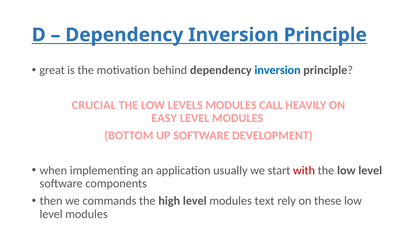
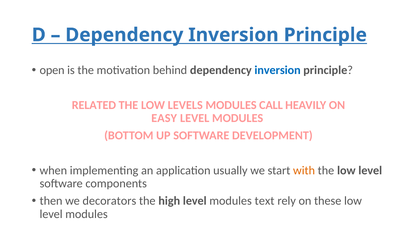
great: great -> open
CRUCIAL: CRUCIAL -> RELATED
with colour: red -> orange
commands: commands -> decorators
